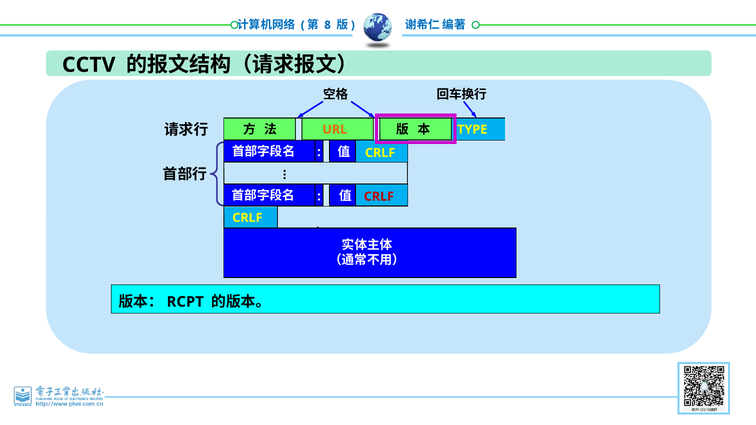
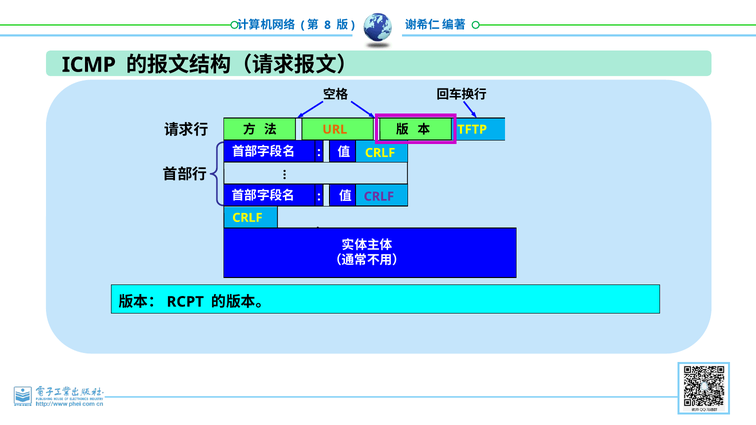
CCTV: CCTV -> ICMP
TYPE: TYPE -> TFTP
CRLF at (379, 197) colour: red -> purple
